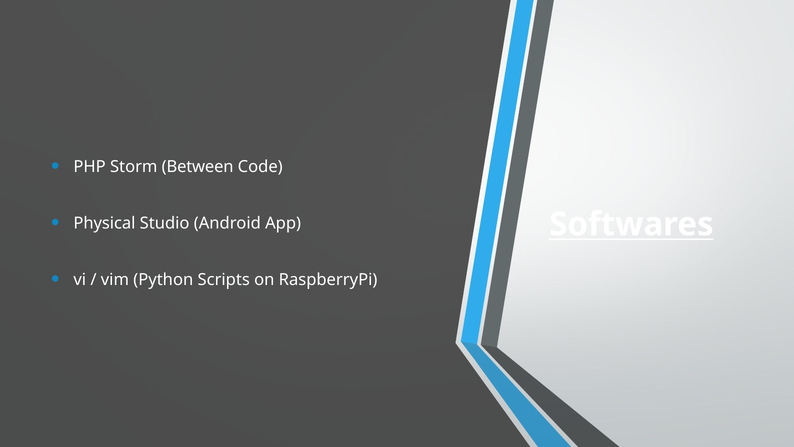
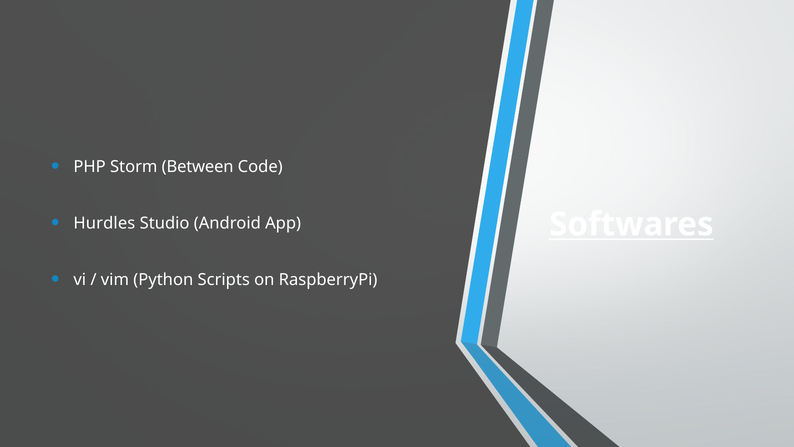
Physical: Physical -> Hurdles
